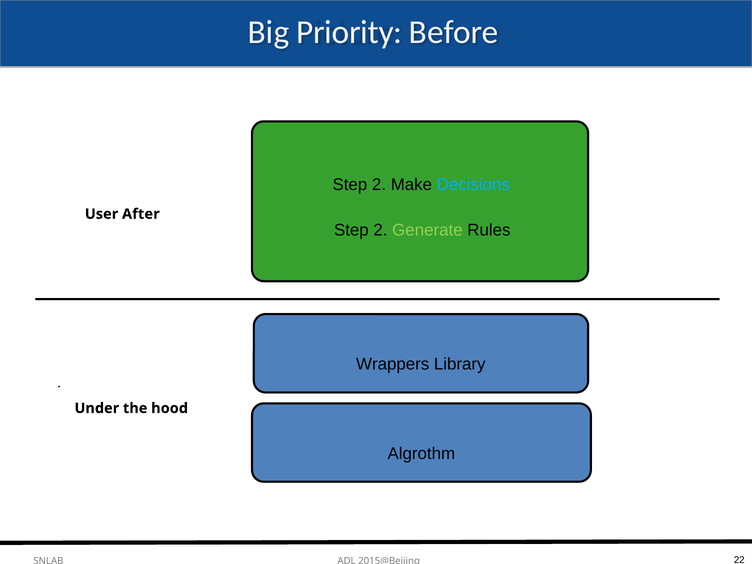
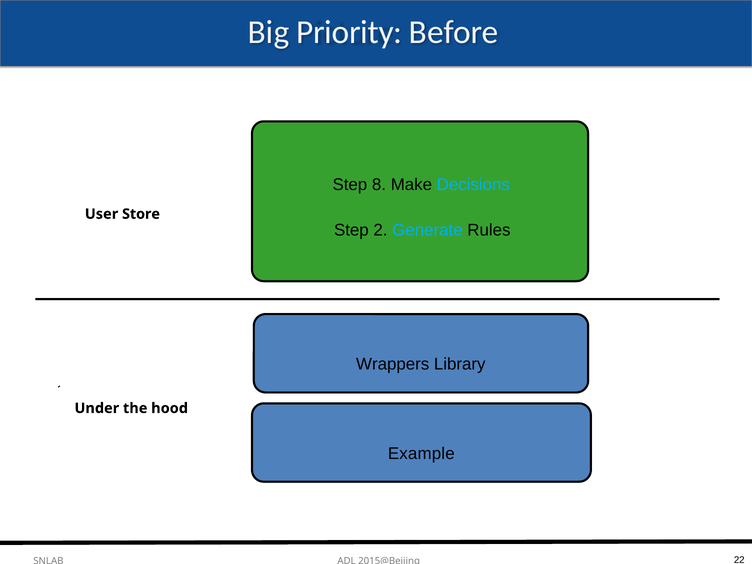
2 at (379, 184): 2 -> 8
After: After -> Store
Generate colour: light green -> light blue
Algrothm: Algrothm -> Example
